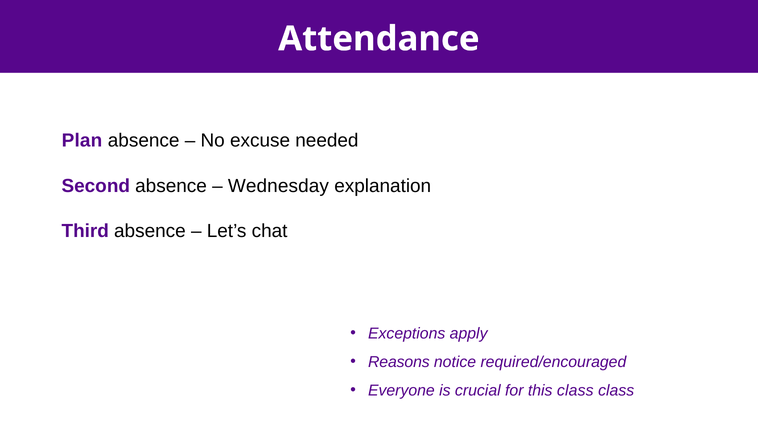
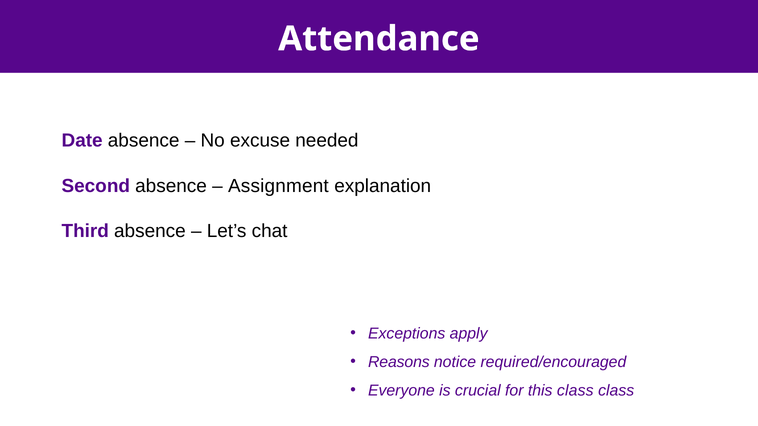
Plan: Plan -> Date
Wednesday: Wednesday -> Assignment
